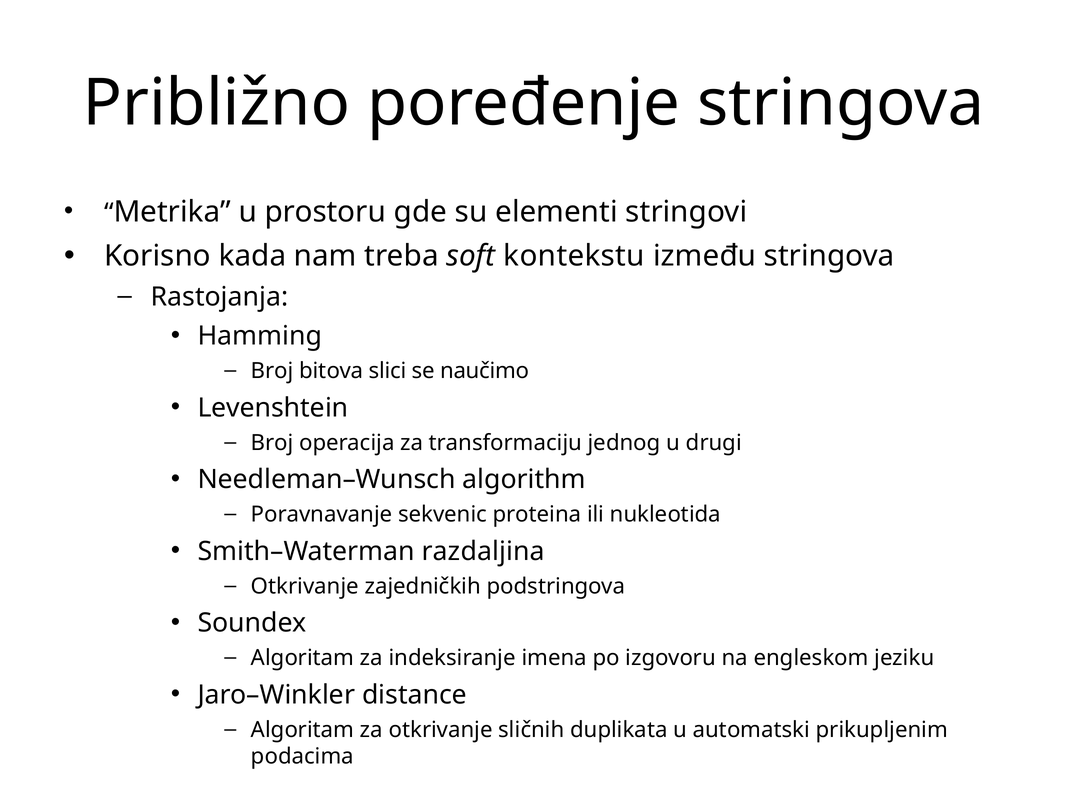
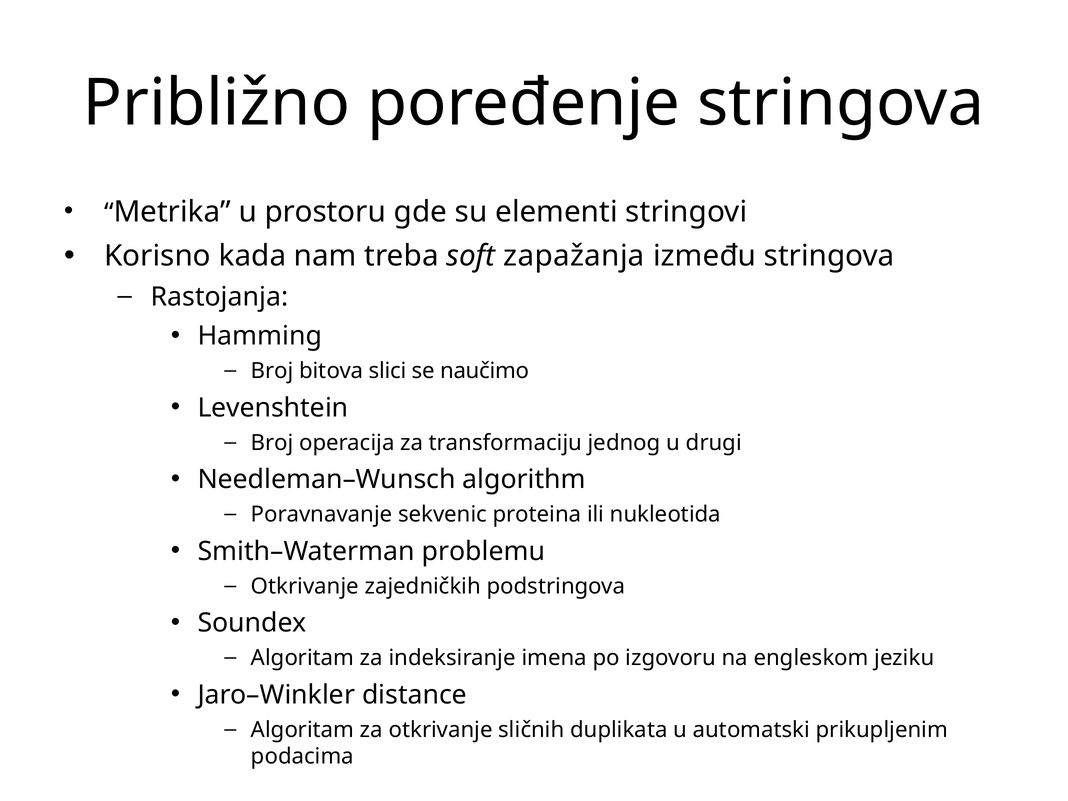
kontekstu: kontekstu -> zapažanja
razdaljina: razdaljina -> problemu
